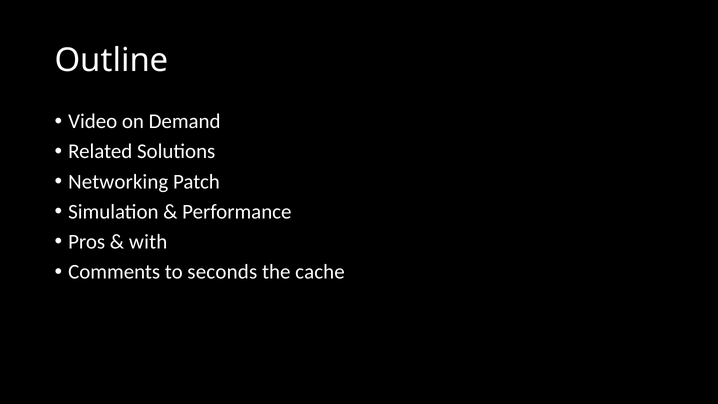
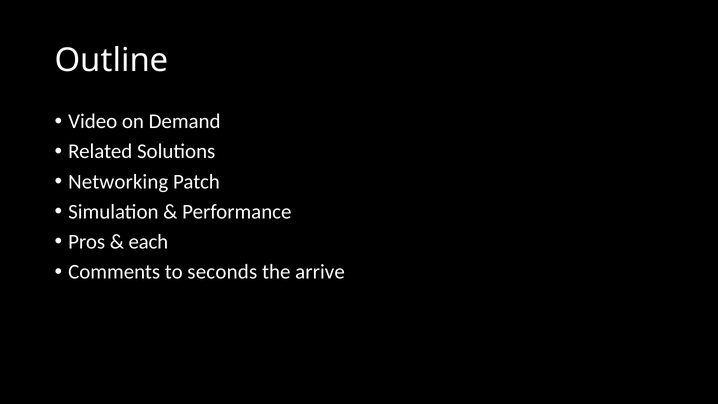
with: with -> each
cache: cache -> arrive
